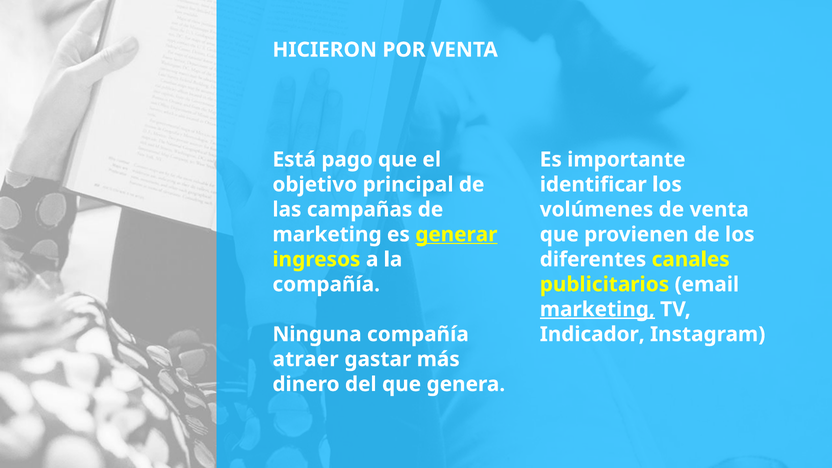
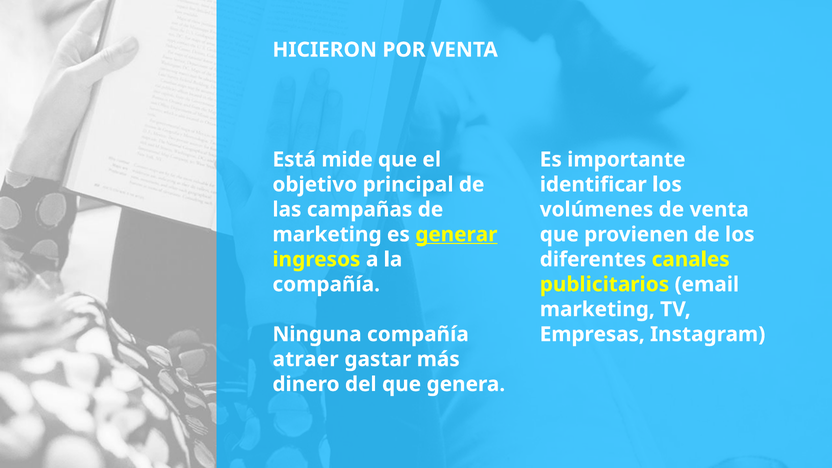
pago: pago -> mide
marketing at (597, 309) underline: present -> none
Indicador: Indicador -> Empresas
